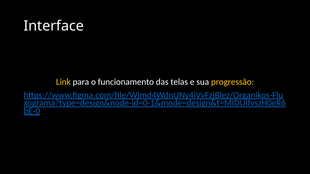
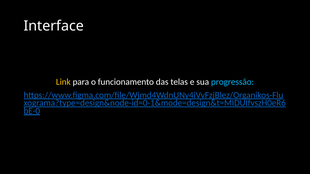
progressão colour: yellow -> light blue
